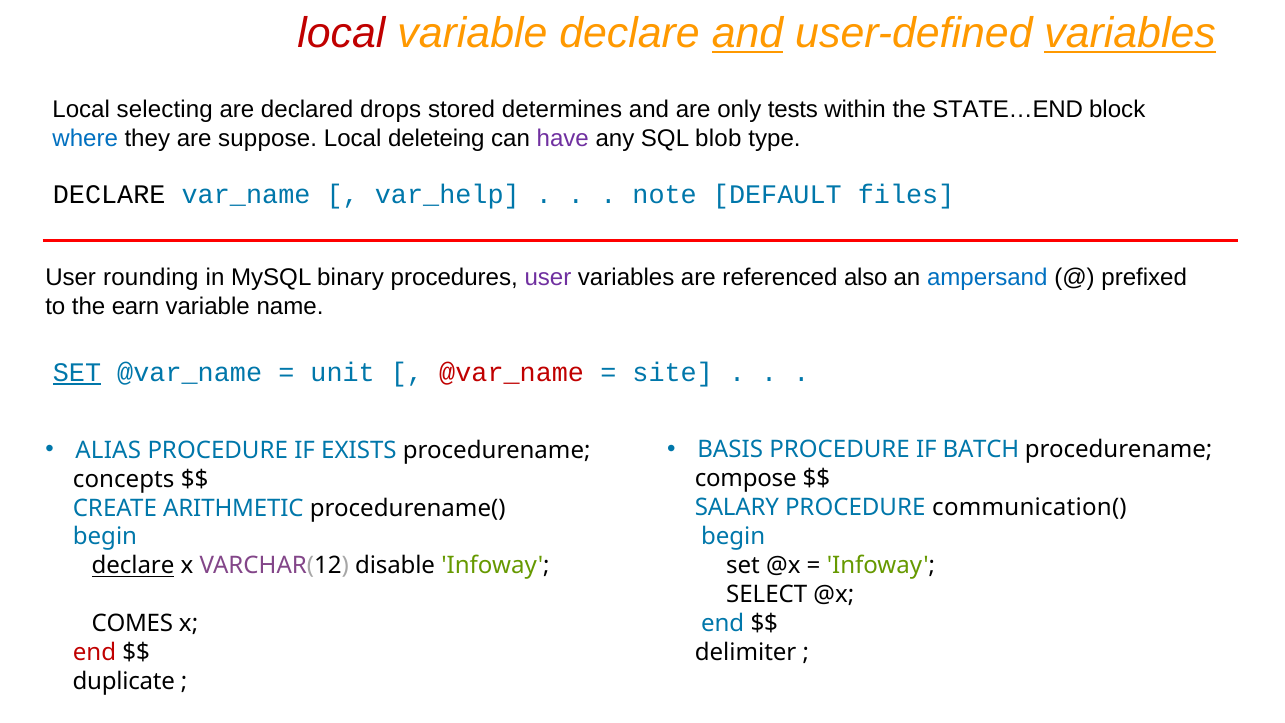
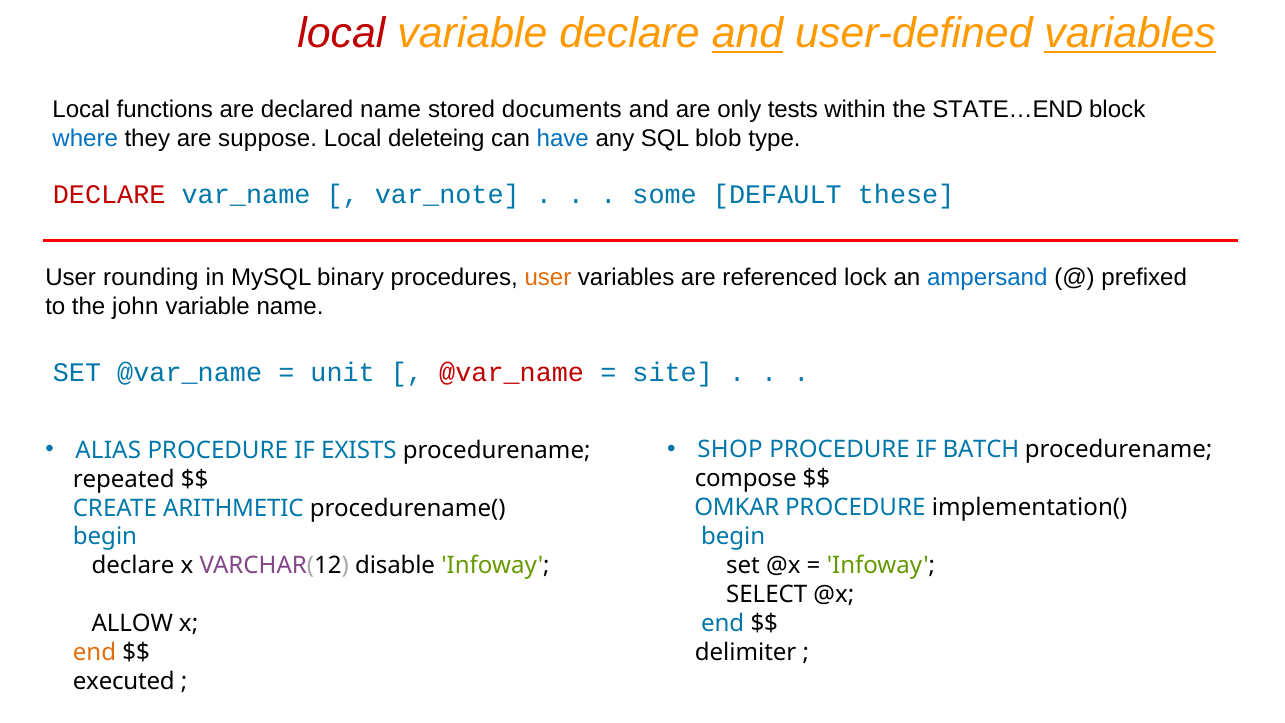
selecting: selecting -> functions
declared drops: drops -> name
determines: determines -> documents
have colour: purple -> blue
DECLARE at (109, 194) colour: black -> red
var_help: var_help -> var_note
note: note -> some
files: files -> these
user at (548, 278) colour: purple -> orange
also: also -> lock
earn: earn -> john
SET at (77, 372) underline: present -> none
BASIS: BASIS -> SHOP
concepts: concepts -> repeated
SALARY: SALARY -> OMKAR
communication(: communication( -> implementation(
declare at (133, 566) underline: present -> none
COMES: COMES -> ALLOW
end at (95, 653) colour: red -> orange
duplicate: duplicate -> executed
